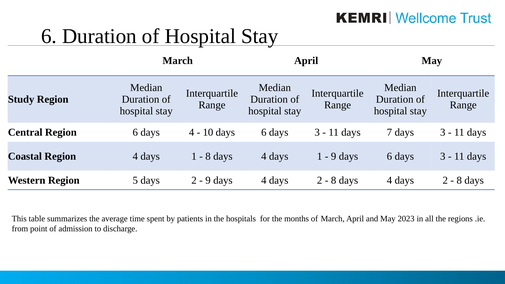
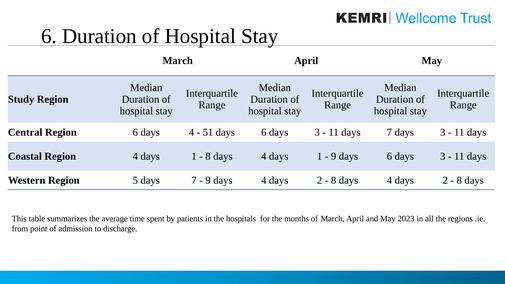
10: 10 -> 51
5 days 2: 2 -> 7
